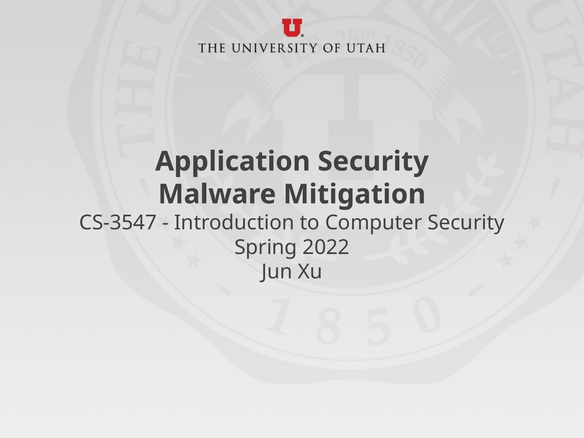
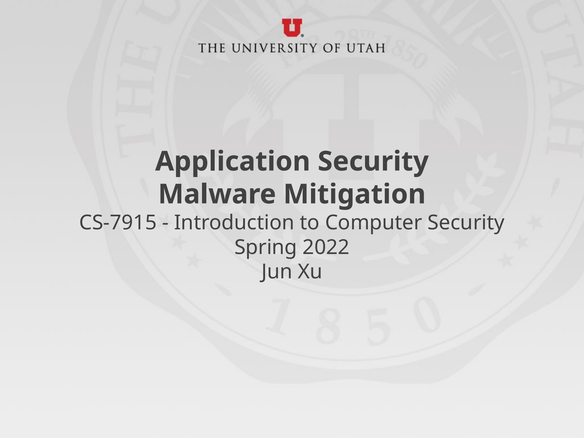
CS-3547: CS-3547 -> CS-7915
